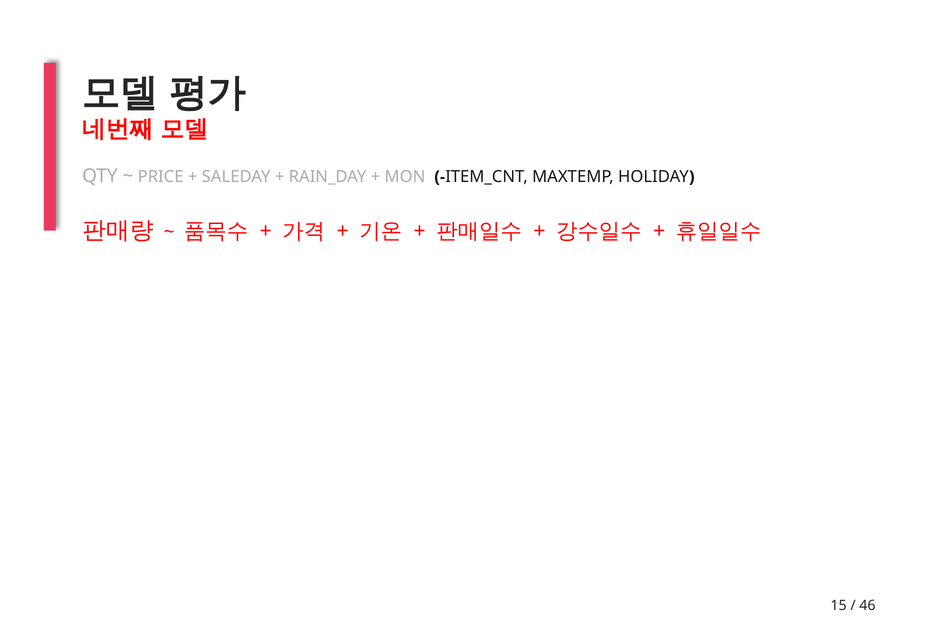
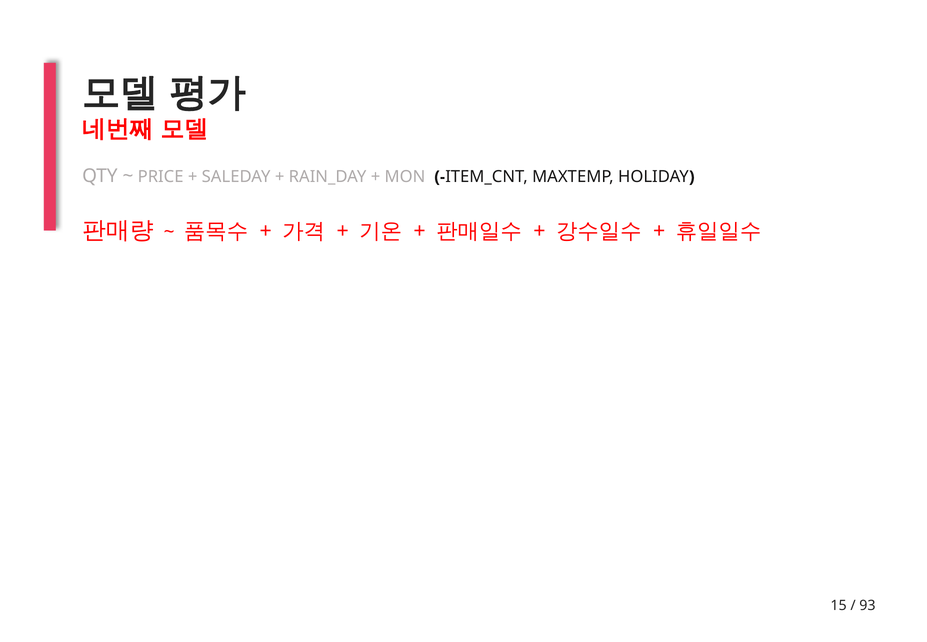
46: 46 -> 93
